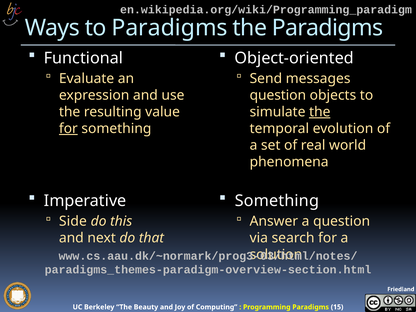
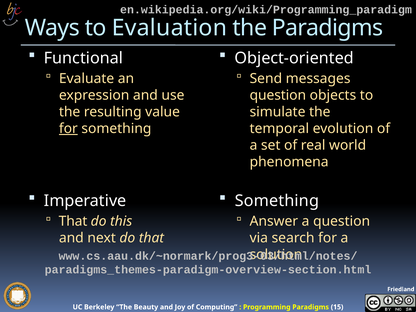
to Paradigms: Paradigms -> Evaluation
the at (320, 112) underline: present -> none
Side at (73, 221): Side -> That
